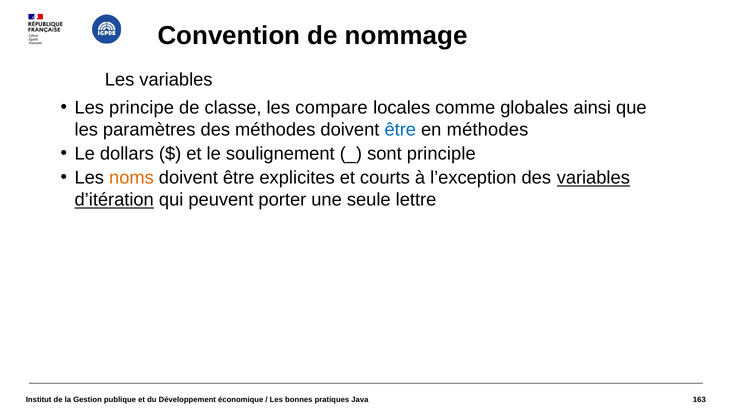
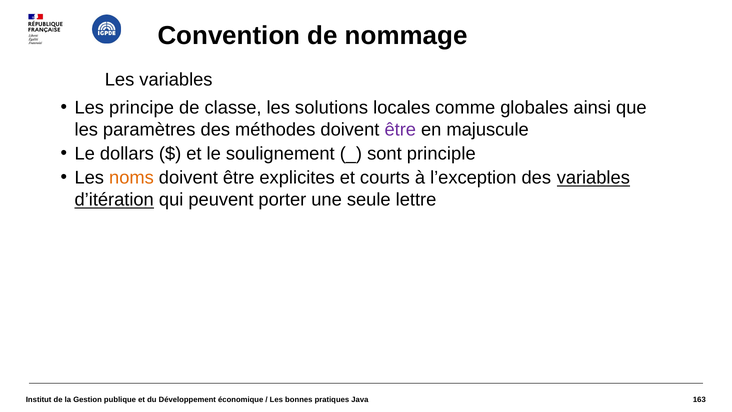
compare: compare -> solutions
être at (400, 130) colour: blue -> purple
en méthodes: méthodes -> majuscule
